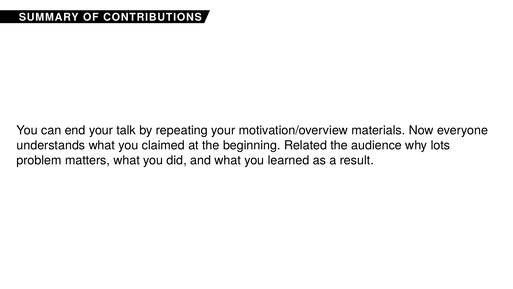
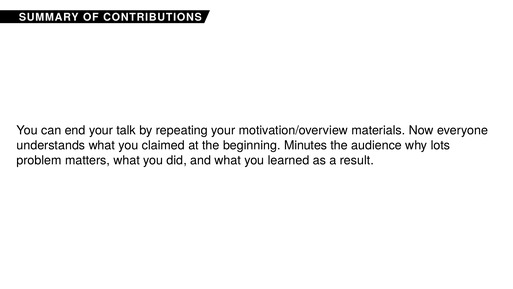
Related: Related -> Minutes
